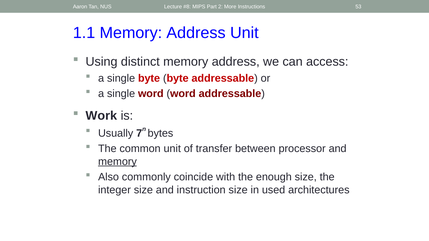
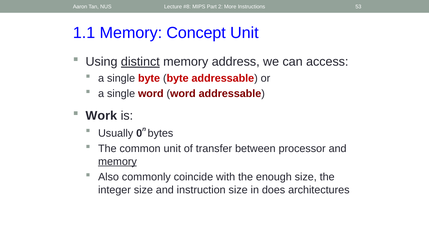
1.1 Memory Address: Address -> Concept
distinct underline: none -> present
7: 7 -> 0
used: used -> does
